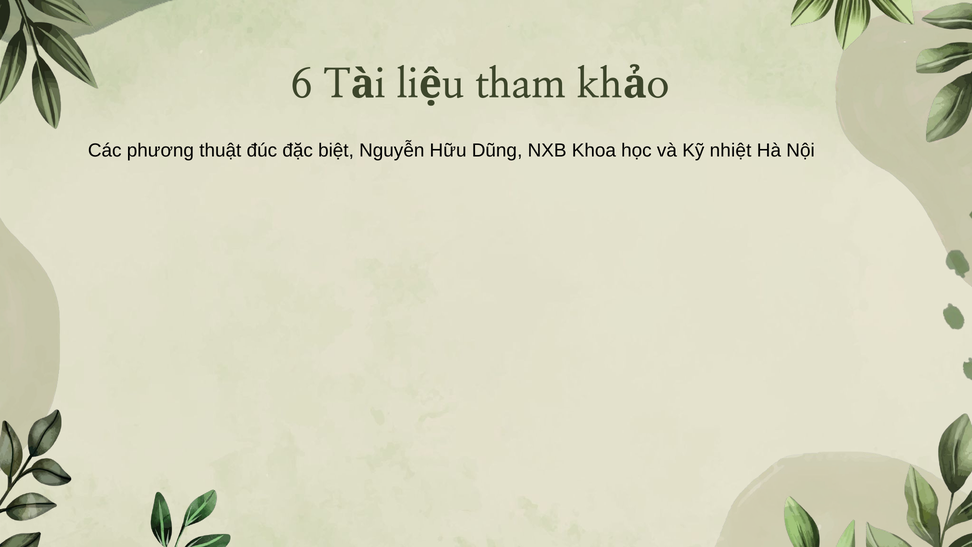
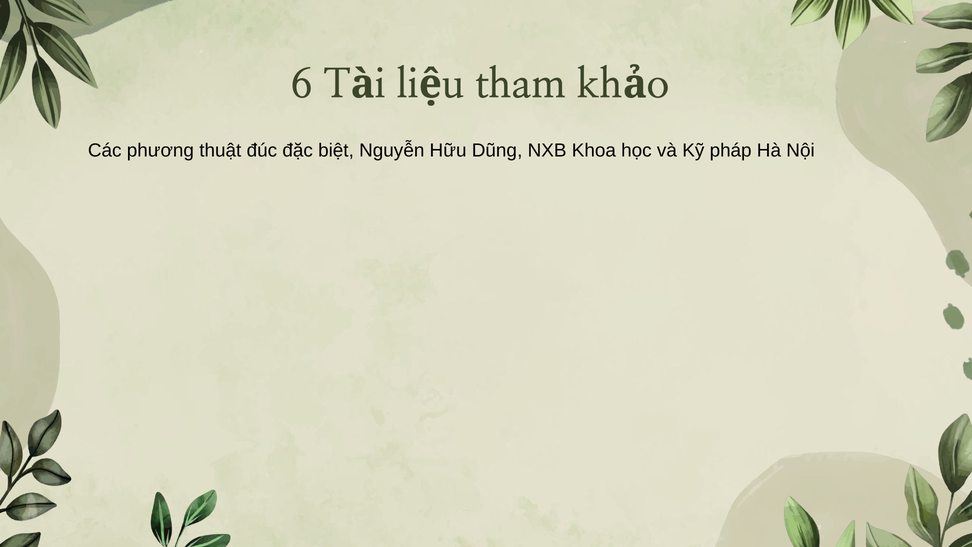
nhiệt: nhiệt -> pháp
